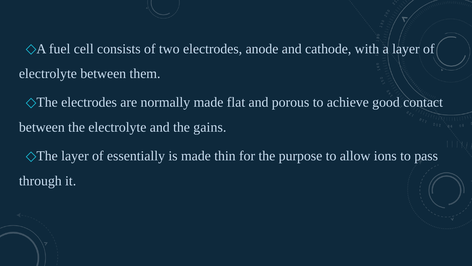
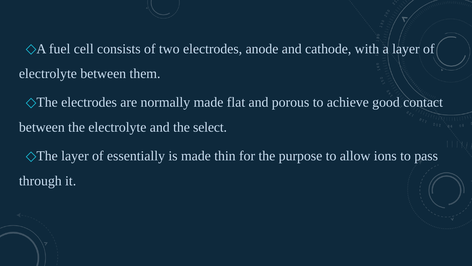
gains: gains -> select
